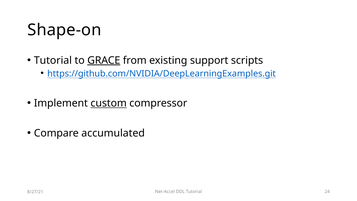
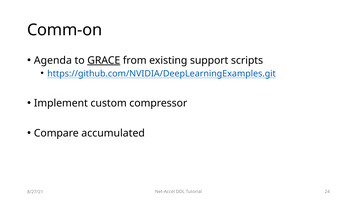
Shape-on: Shape-on -> Comm-on
Tutorial at (53, 60): Tutorial -> Agenda
custom underline: present -> none
